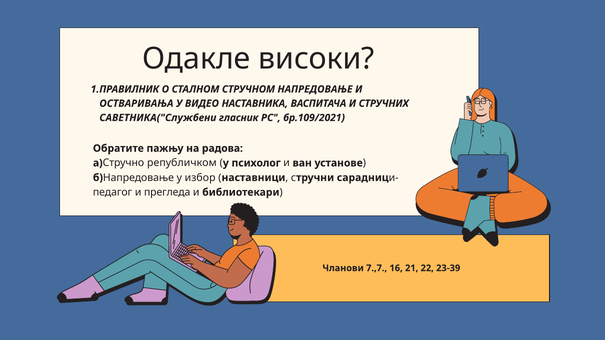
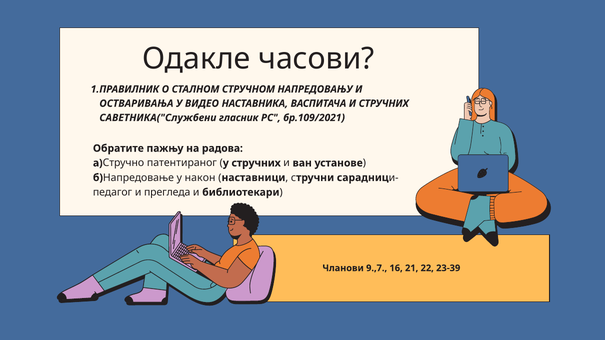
високи: високи -> часови
СТРУЧНОМ НАПРЕДОВАЊЕ: НАПРЕДОВАЊЕ -> НАПРЕДОВАЊУ
републичком: републичком -> патентираног
у психолог: психолог -> стручних
избор: избор -> након
7.,7: 7.,7 -> 9.,7
